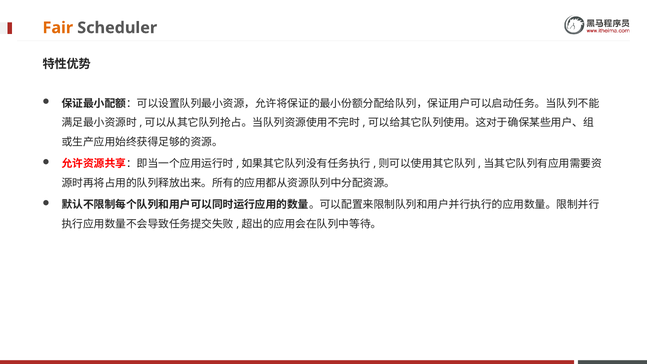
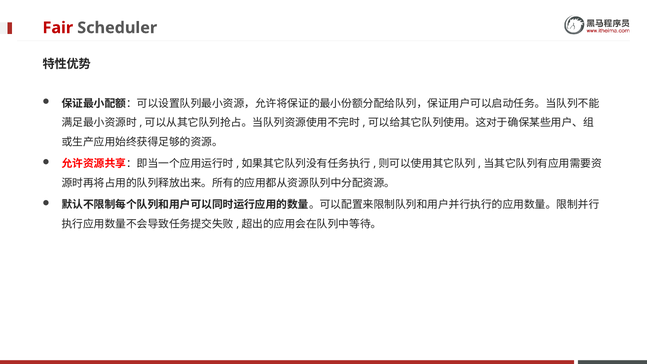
Fair colour: orange -> red
